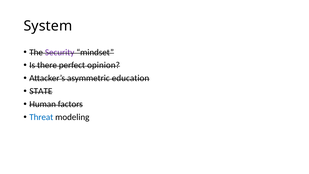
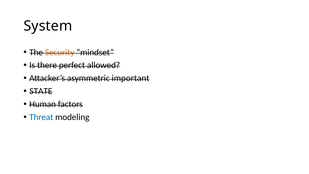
Security colour: purple -> orange
opinion: opinion -> allowed
education: education -> important
